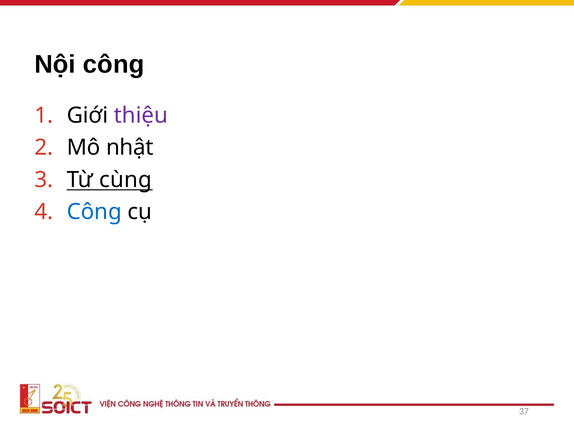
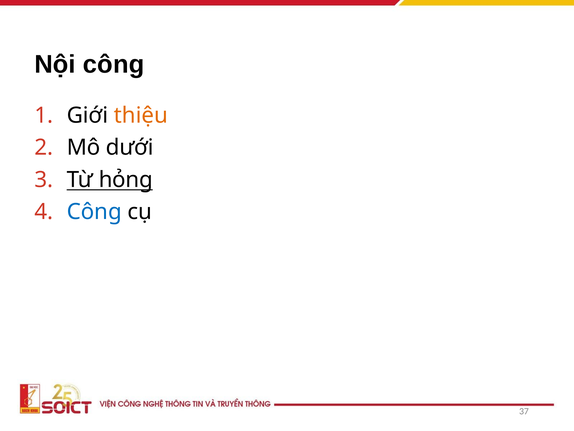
thiệu colour: purple -> orange
nhật: nhật -> dưới
cùng: cùng -> hỏng
